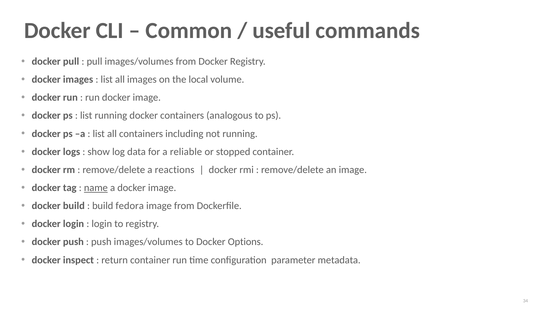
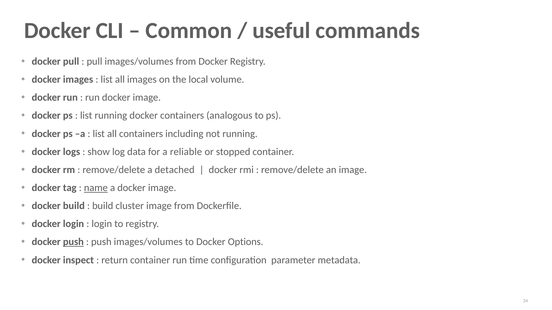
reactions: reactions -> detached
fedora: fedora -> cluster
push at (73, 242) underline: none -> present
